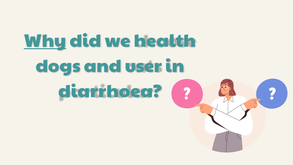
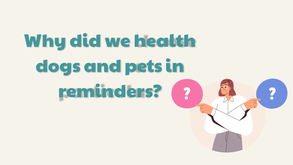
Why underline: present -> none
user: user -> pets
diarrhoea: diarrhoea -> reminders
